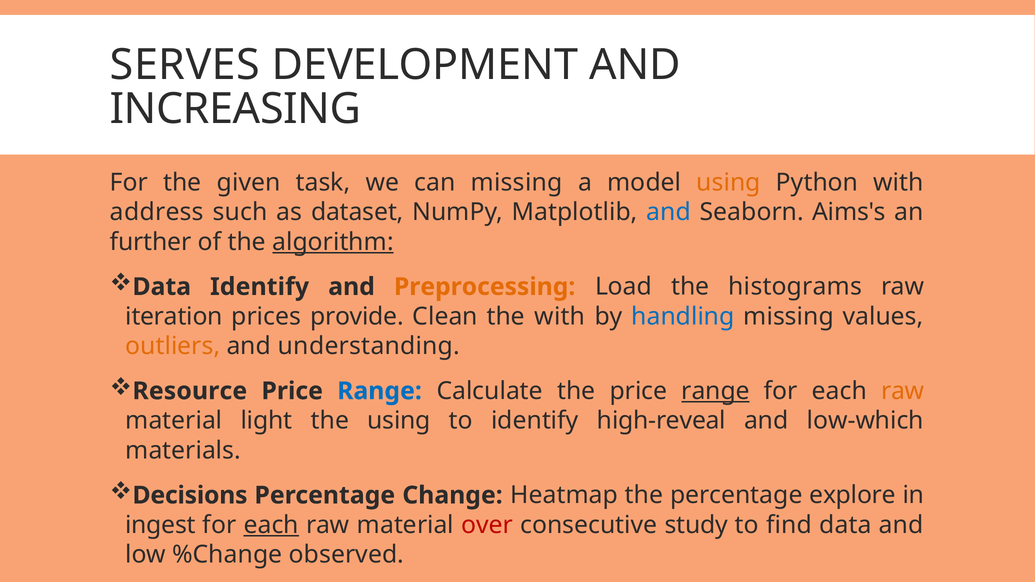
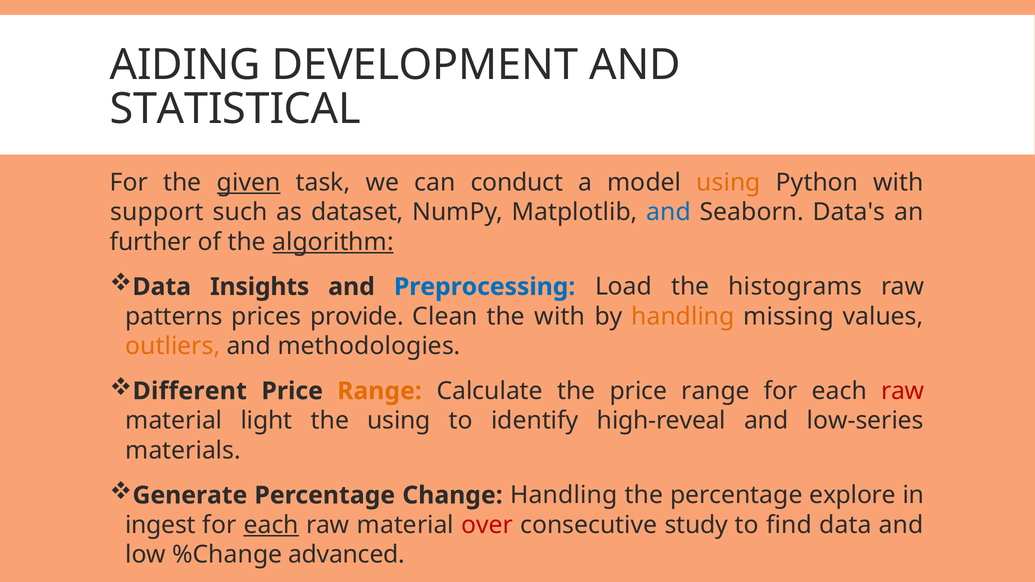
SERVES: SERVES -> AIDING
INCREASING: INCREASING -> STATISTICAL
given underline: none -> present
can missing: missing -> conduct
address: address -> support
Aims's: Aims's -> Data's
Data Identify: Identify -> Insights
Preprocessing colour: orange -> blue
iteration: iteration -> patterns
handling at (683, 317) colour: blue -> orange
understanding: understanding -> methodologies
Resource at (190, 391): Resource -> Different
Range at (379, 391) colour: blue -> orange
range at (716, 391) underline: present -> none
raw at (903, 391) colour: orange -> red
low-which: low-which -> low-series
Decisions: Decisions -> Generate
Change Heatmap: Heatmap -> Handling
observed: observed -> advanced
